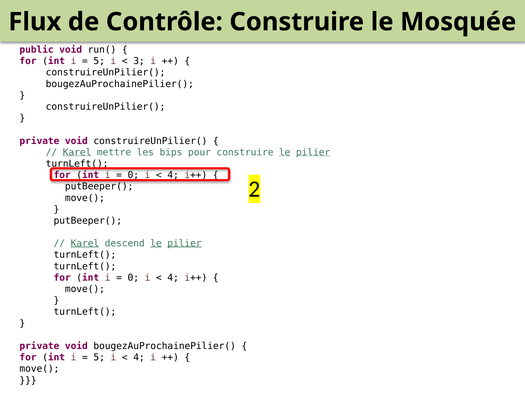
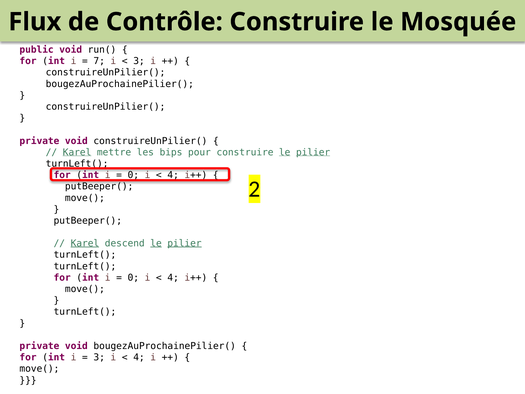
5 at (99, 61): 5 -> 7
5 at (99, 357): 5 -> 3
